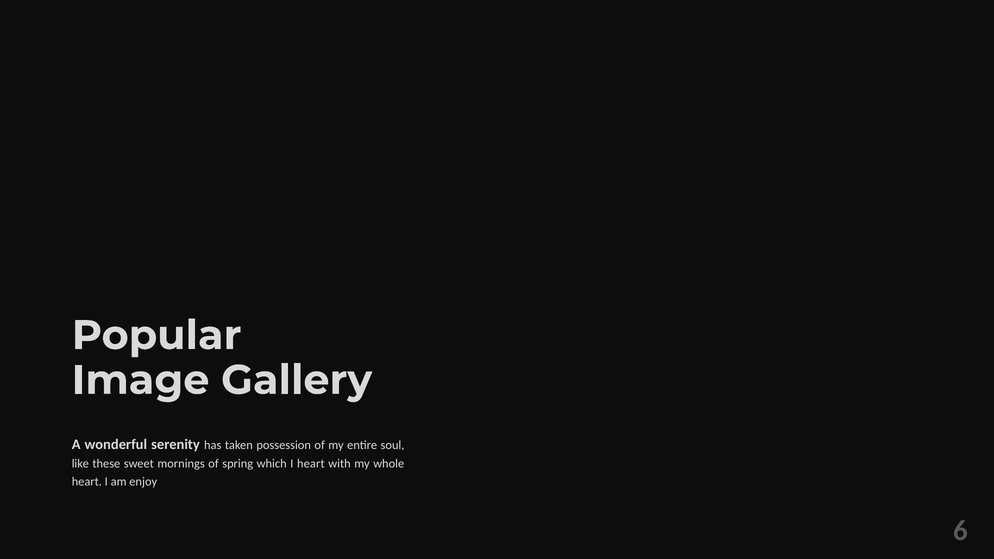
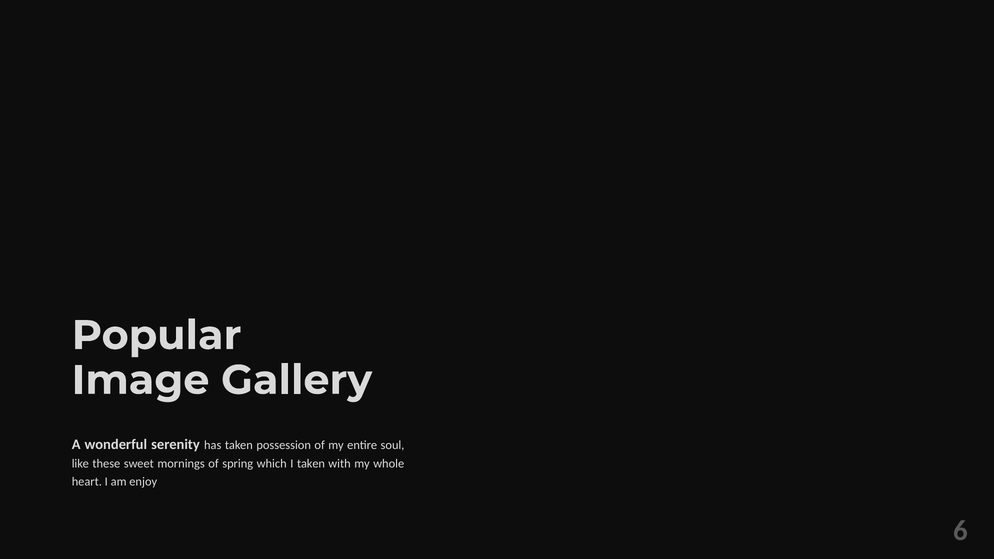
I heart: heart -> taken
